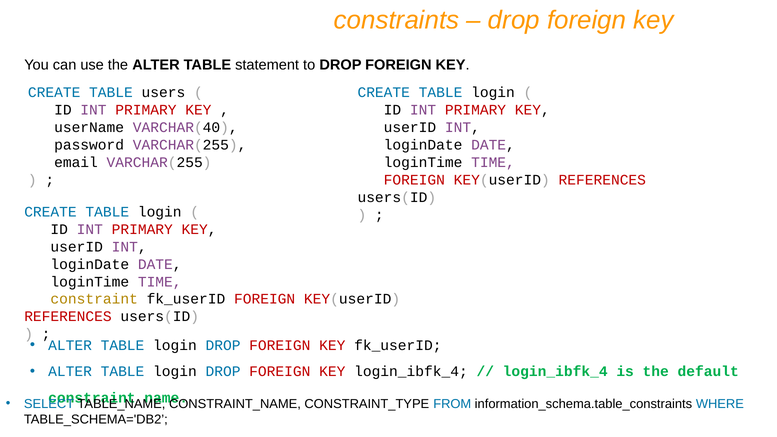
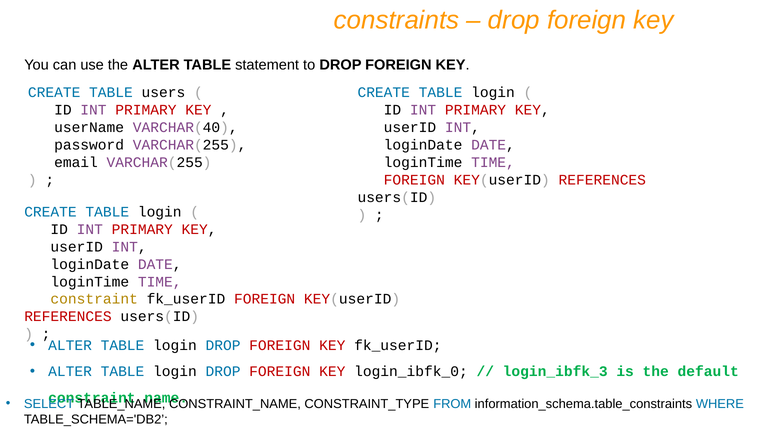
KEY login_ibfk_4: login_ibfk_4 -> login_ibfk_0
login_ibfk_4 at (555, 372): login_ibfk_4 -> login_ibfk_3
